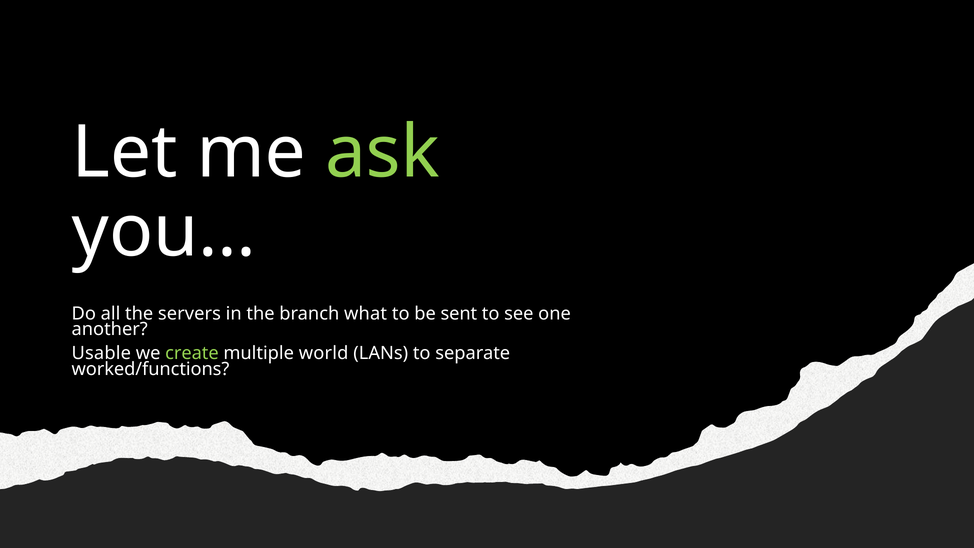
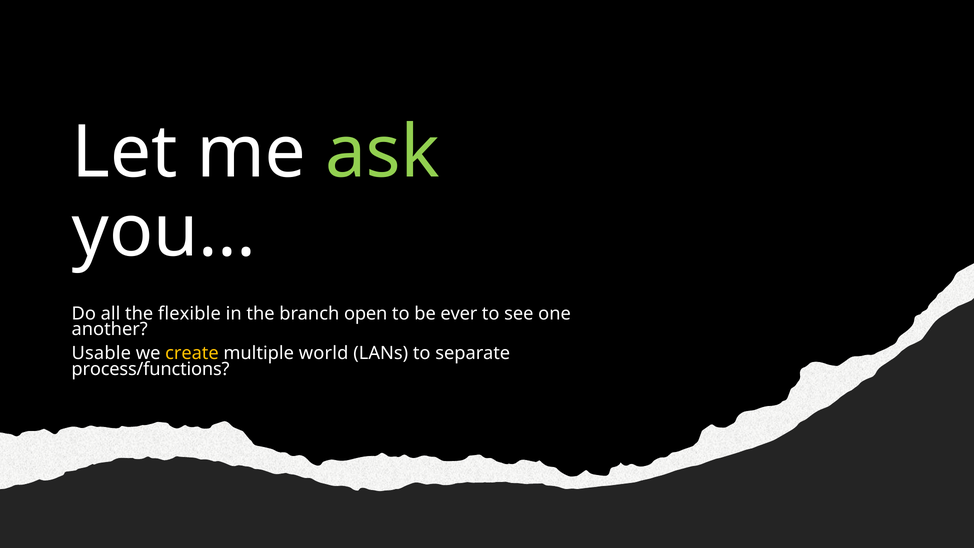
servers: servers -> flexible
what: what -> open
sent: sent -> ever
create colour: light green -> yellow
worked/functions: worked/functions -> process/functions
